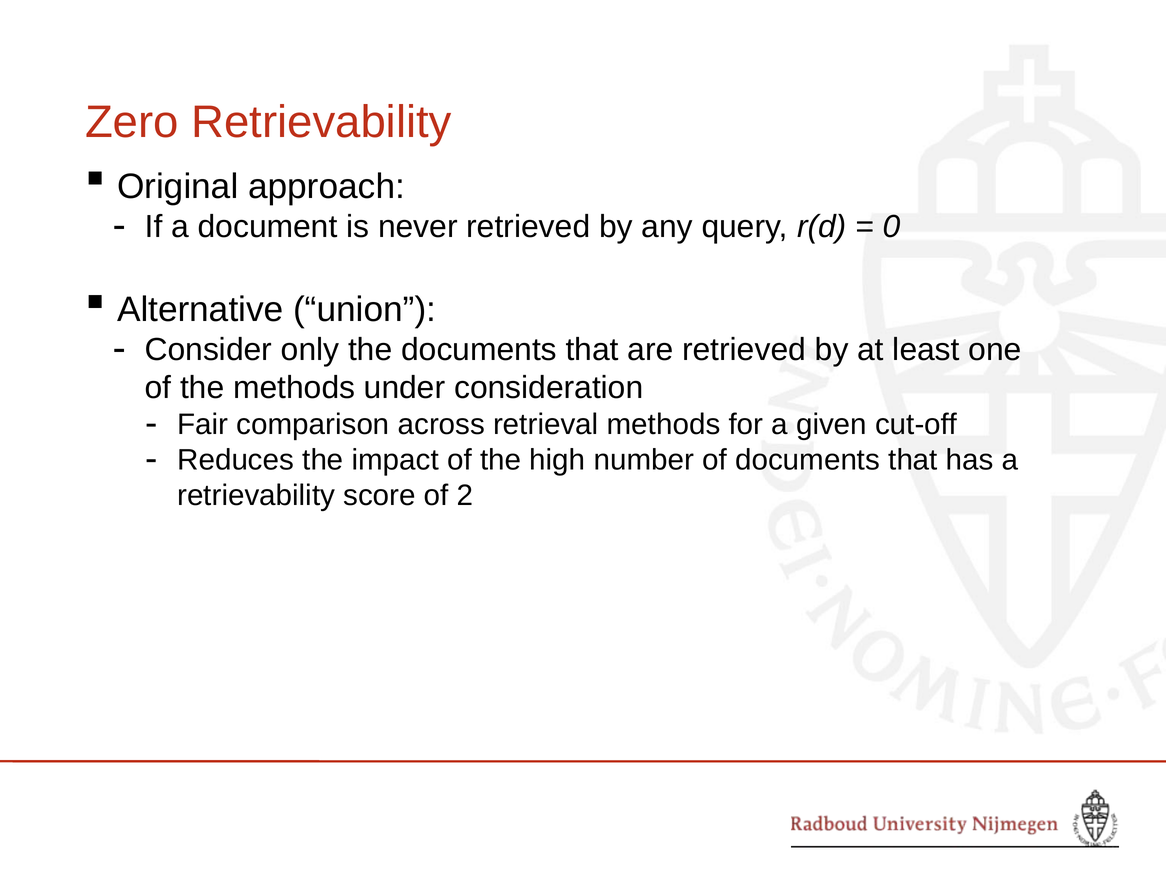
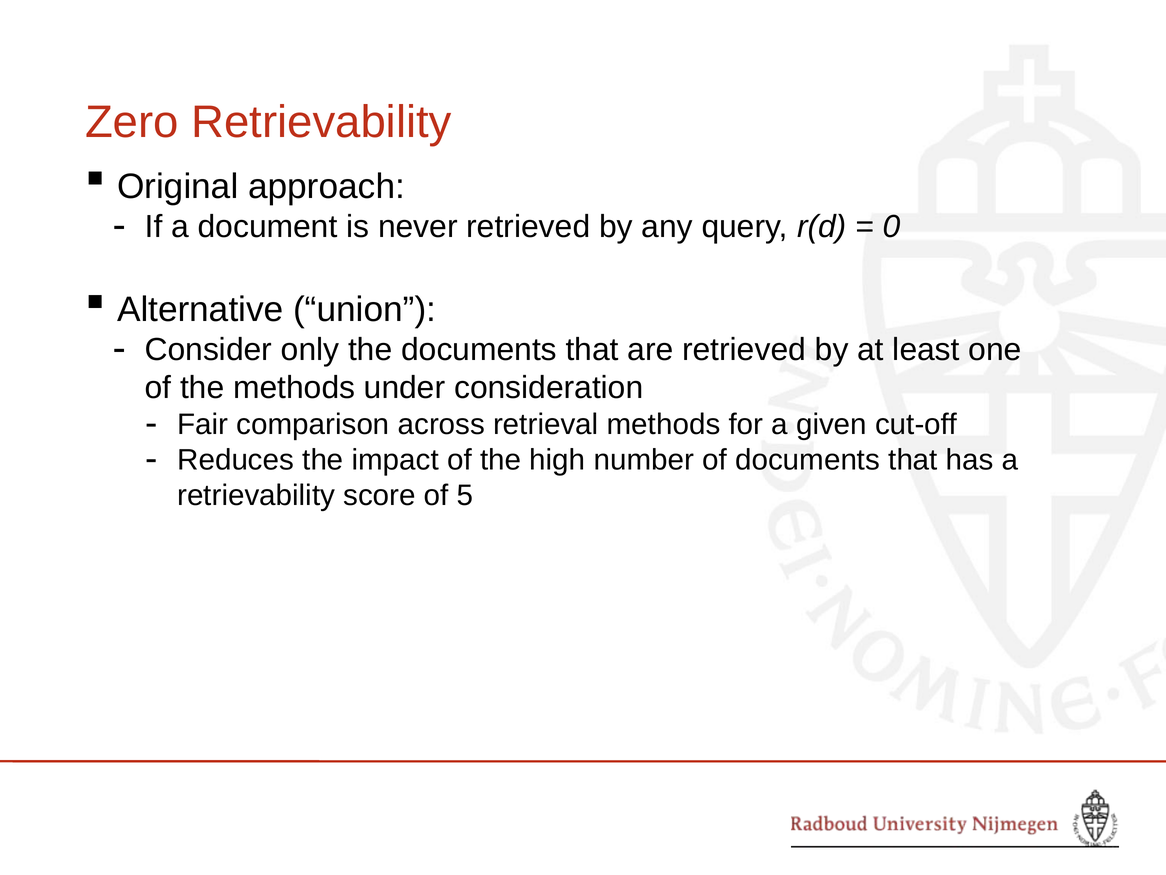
2: 2 -> 5
